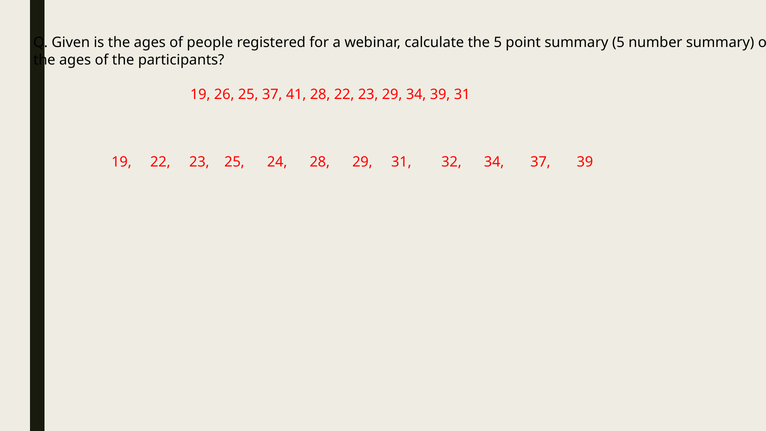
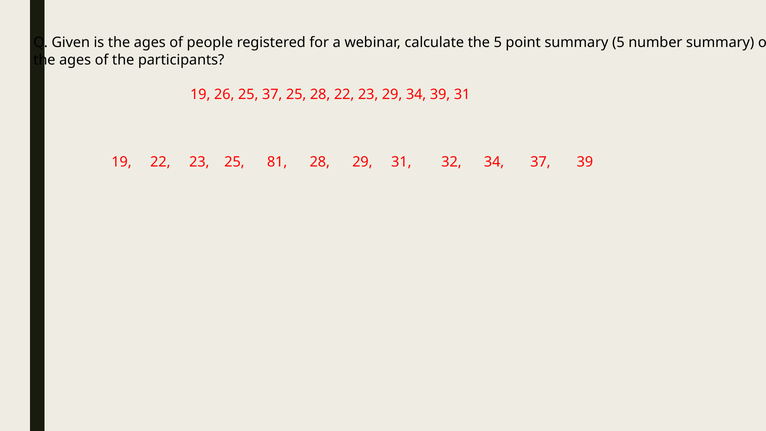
37 41: 41 -> 25
24: 24 -> 81
